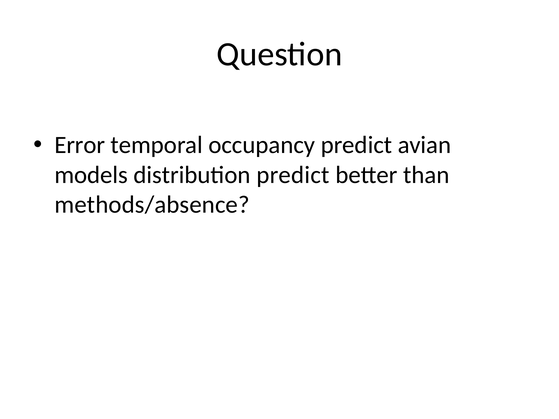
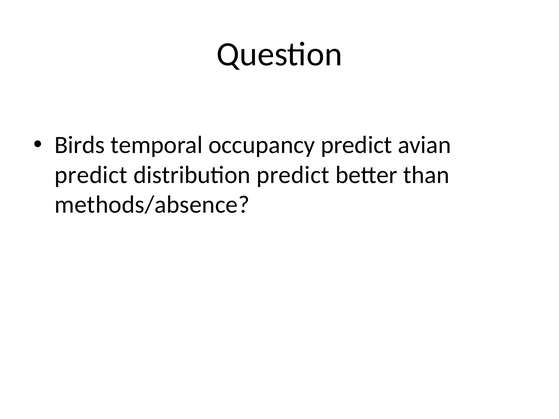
Error: Error -> Birds
models at (91, 175): models -> predict
